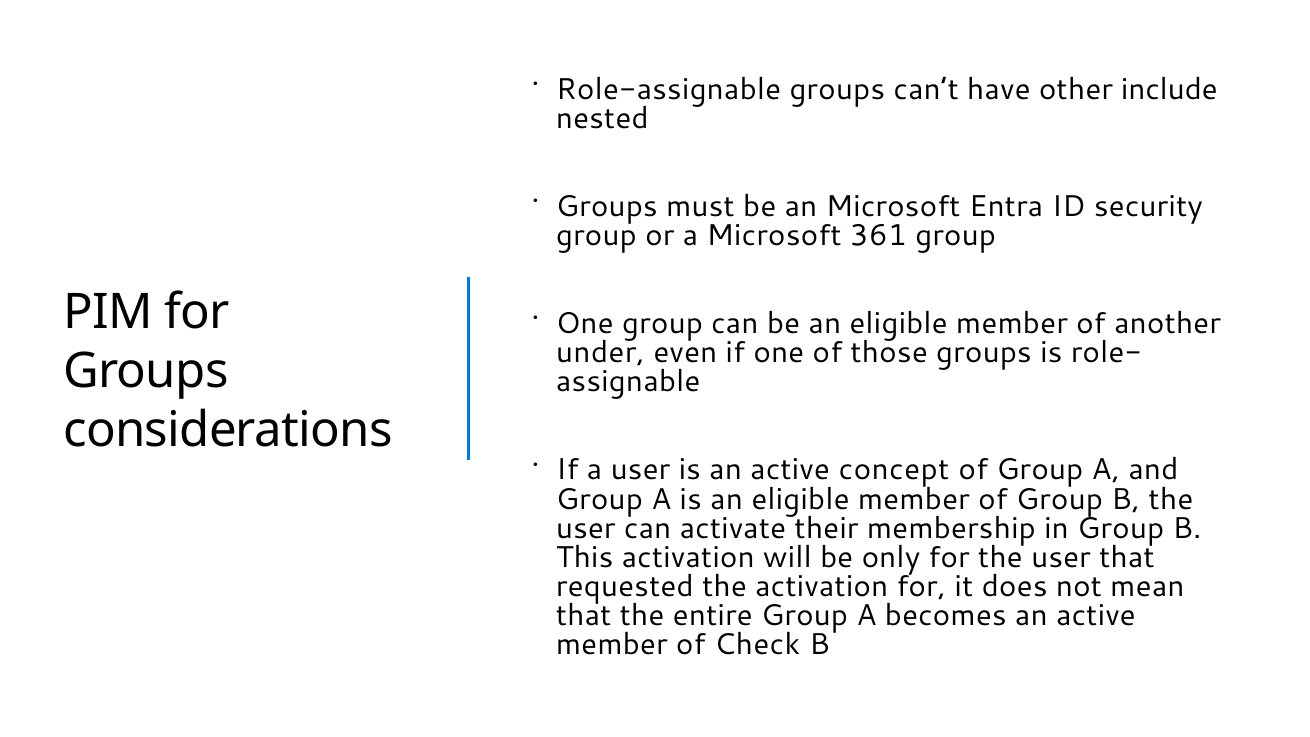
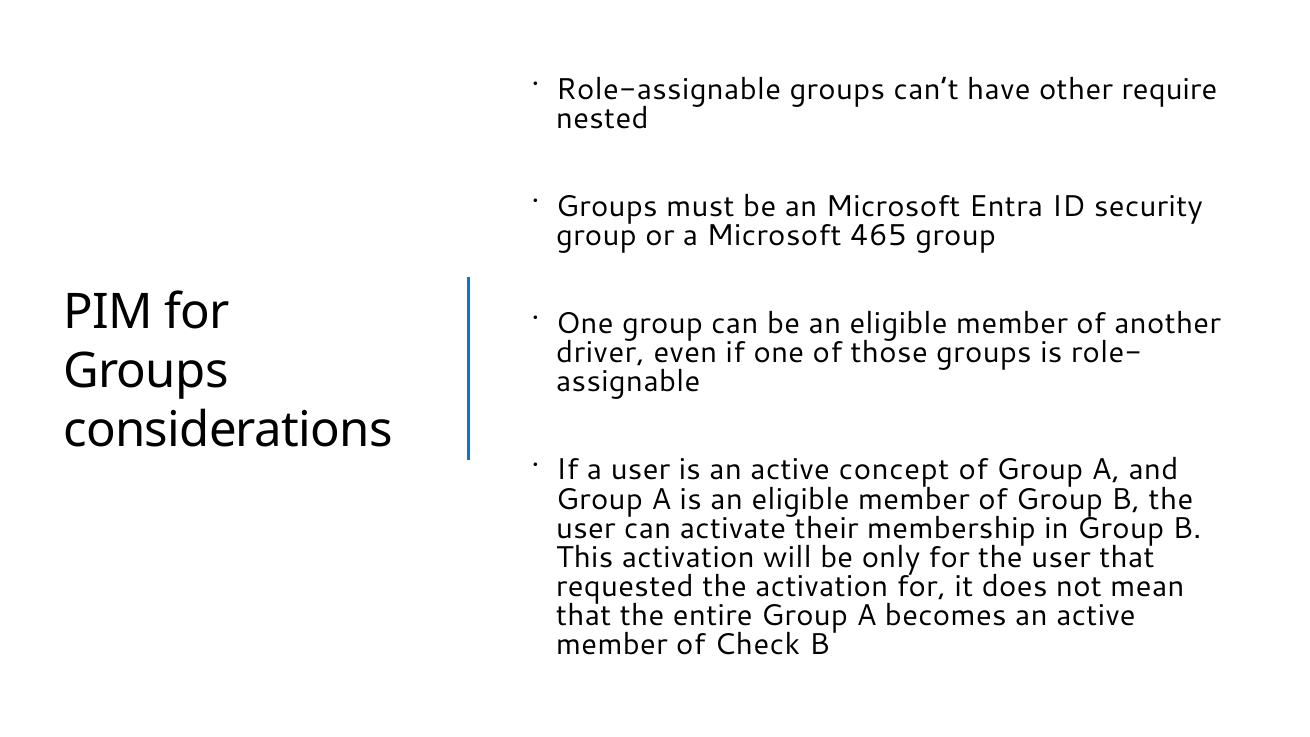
include: include -> require
361: 361 -> 465
under: under -> driver
